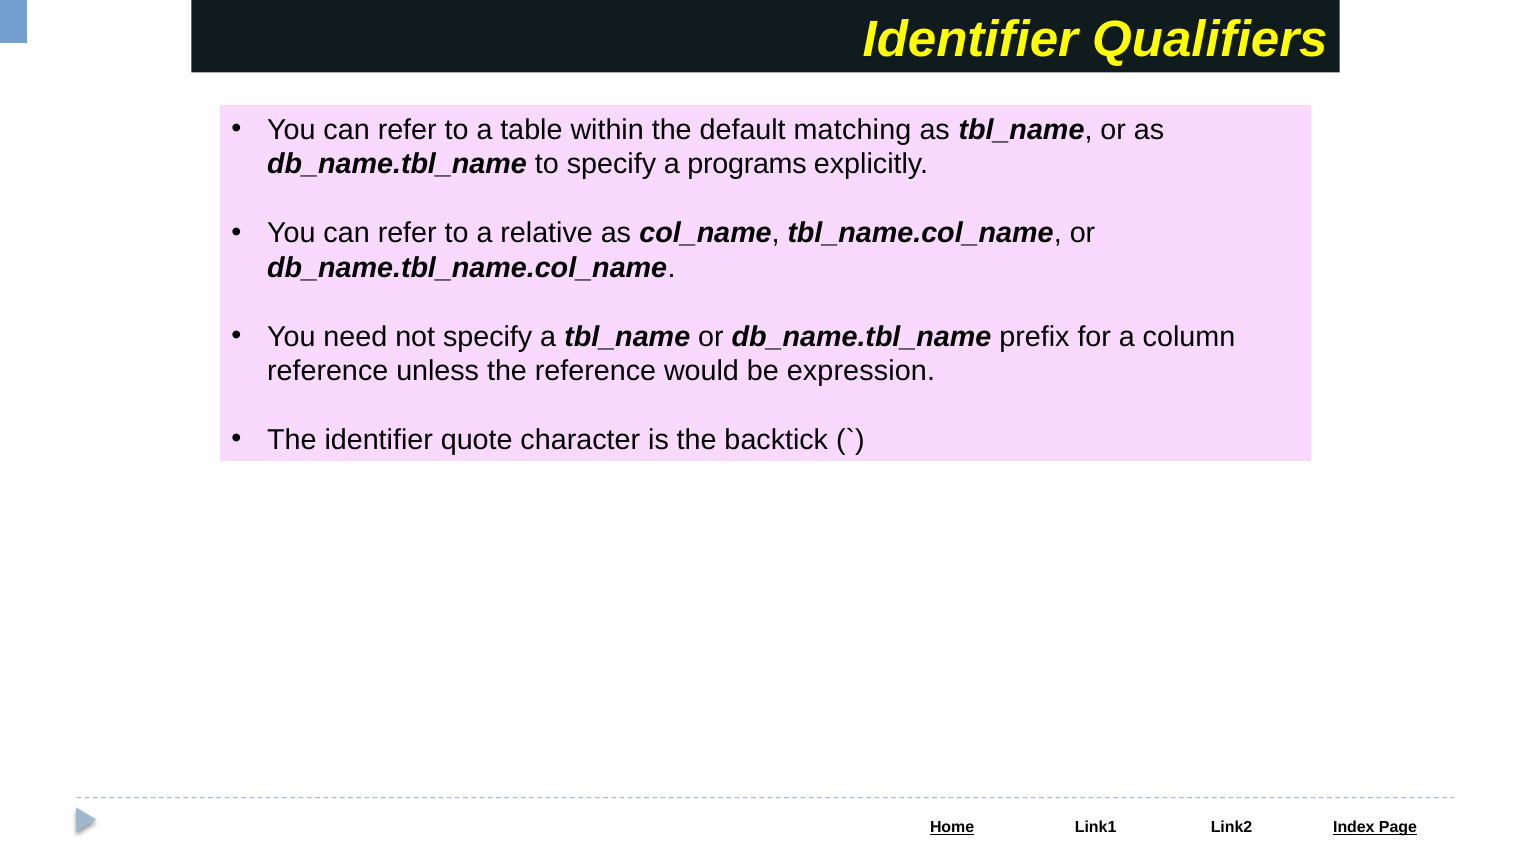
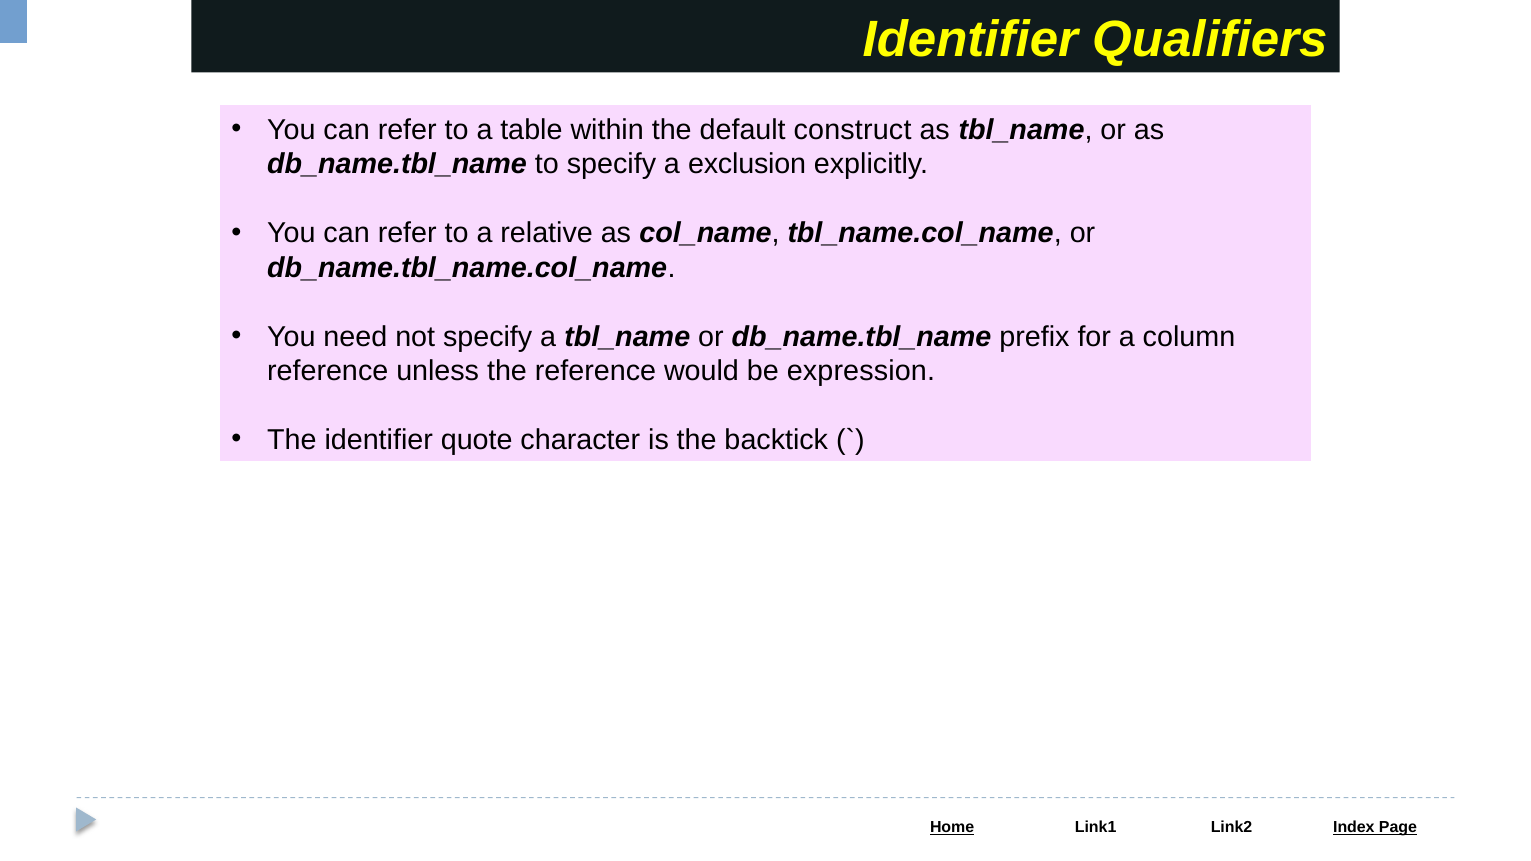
matching: matching -> construct
programs: programs -> exclusion
